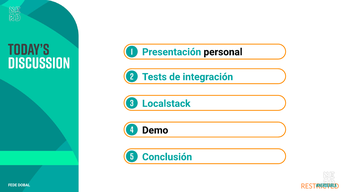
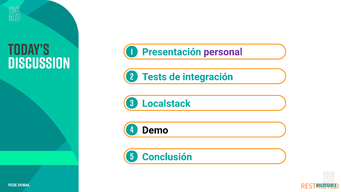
personal colour: black -> purple
